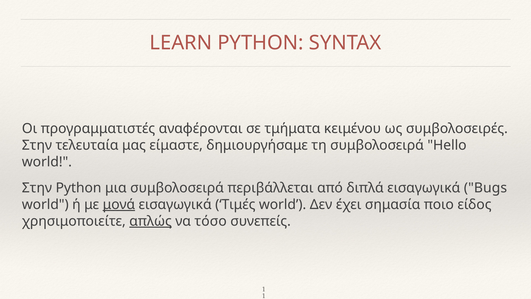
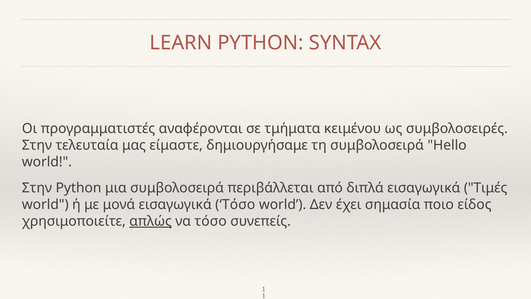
Bugs: Bugs -> Τιμές
μονά underline: present -> none
εισαγωγικά Τιμές: Τιμές -> Τόσο
